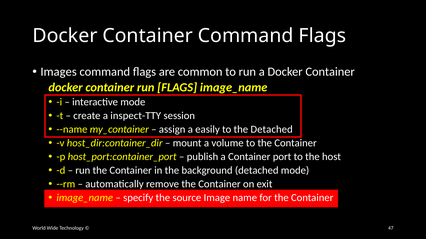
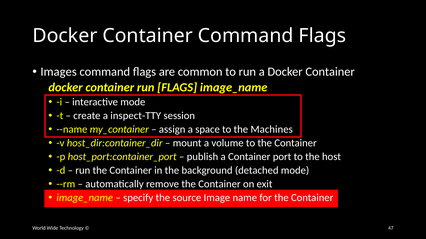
easily: easily -> space
the Detached: Detached -> Machines
